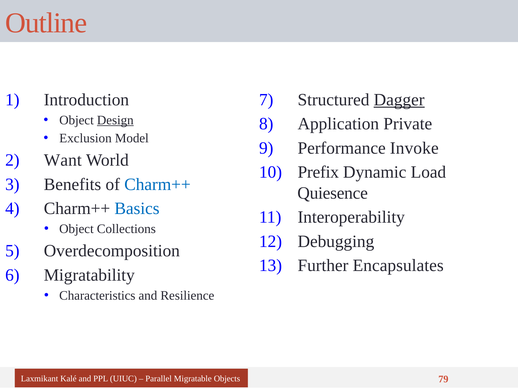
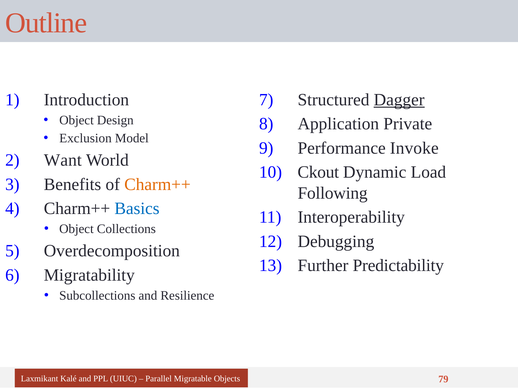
Design underline: present -> none
Prefix: Prefix -> Ckout
Charm++ at (157, 184) colour: blue -> orange
Quiesence: Quiesence -> Following
Encapsulates: Encapsulates -> Predictability
Characteristics: Characteristics -> Subcollections
